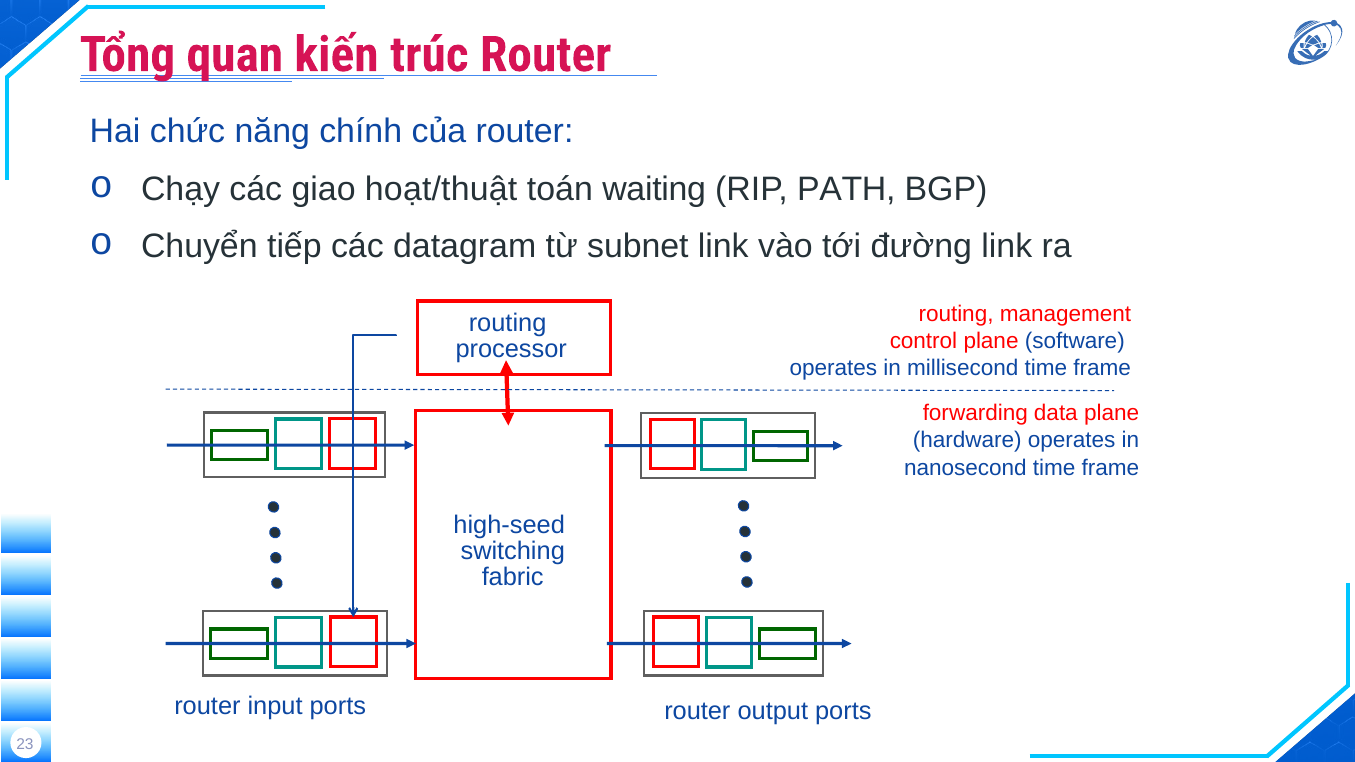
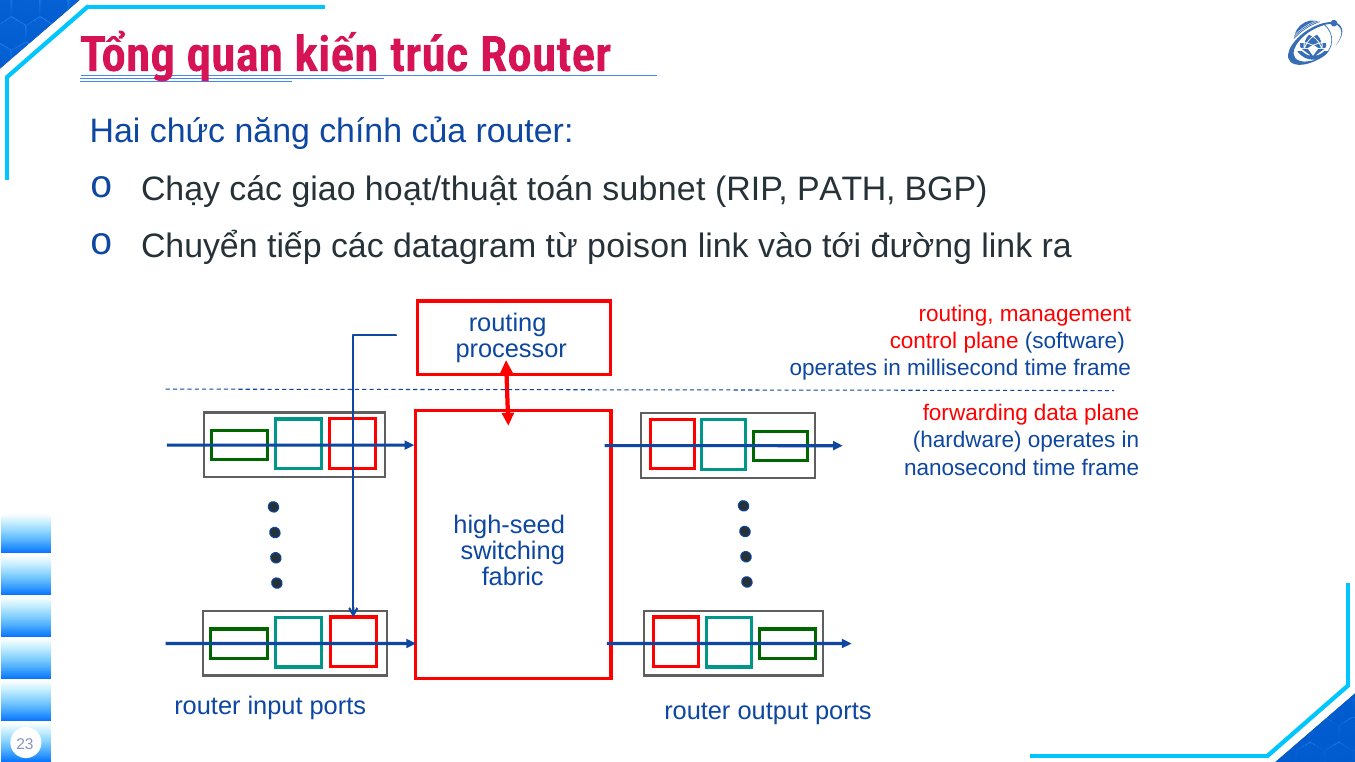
waiting: waiting -> subnet
subnet: subnet -> poison
